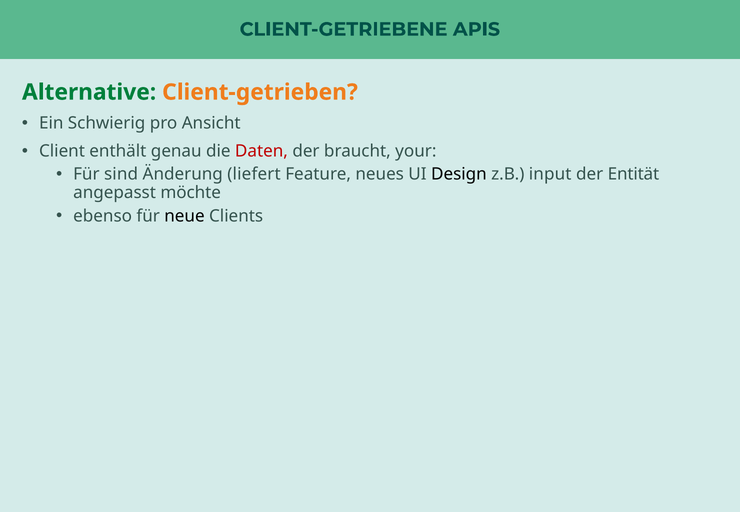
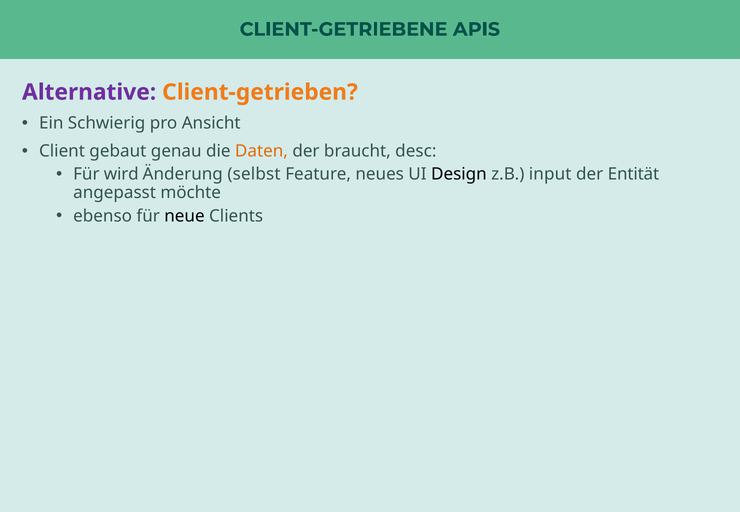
Alternative colour: green -> purple
enthält: enthält -> gebaut
Daten colour: red -> orange
your: your -> desc
sind: sind -> wird
liefert: liefert -> selbst
